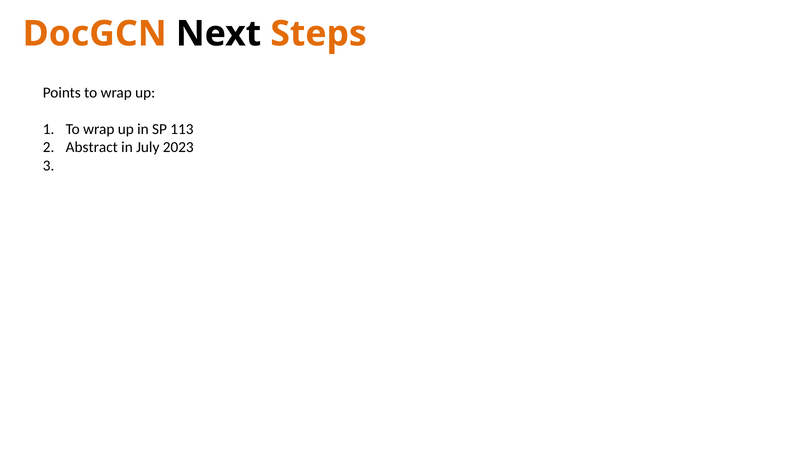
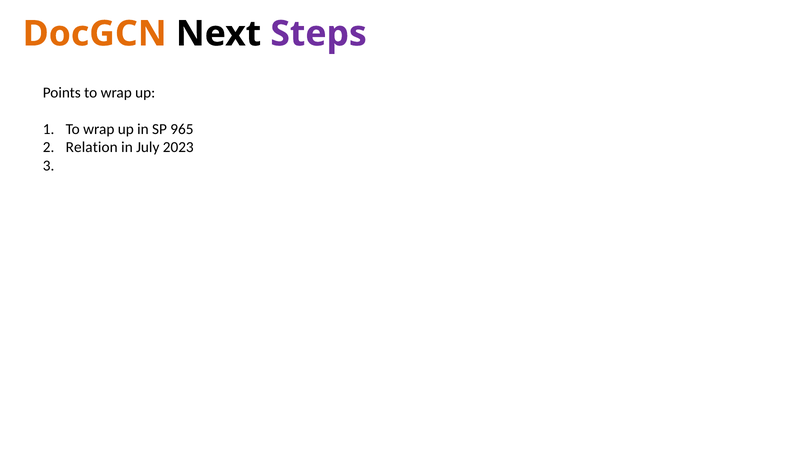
Steps colour: orange -> purple
113: 113 -> 965
Abstract: Abstract -> Relation
